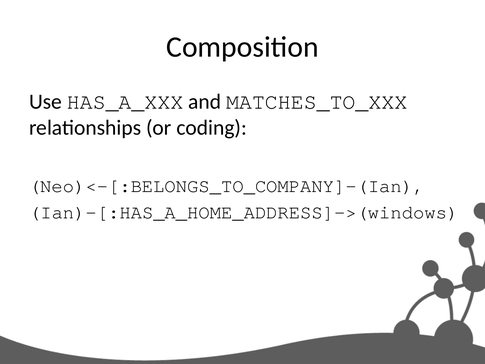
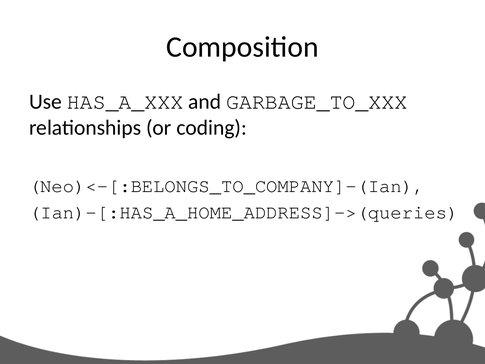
MATCHES_TO_XXX: MATCHES_TO_XXX -> GARBAGE_TO_XXX
Ian)-[:HAS_A_HOME_ADDRESS]->(windows: Ian)-[:HAS_A_HOME_ADDRESS]->(windows -> Ian)-[:HAS_A_HOME_ADDRESS]->(queries
